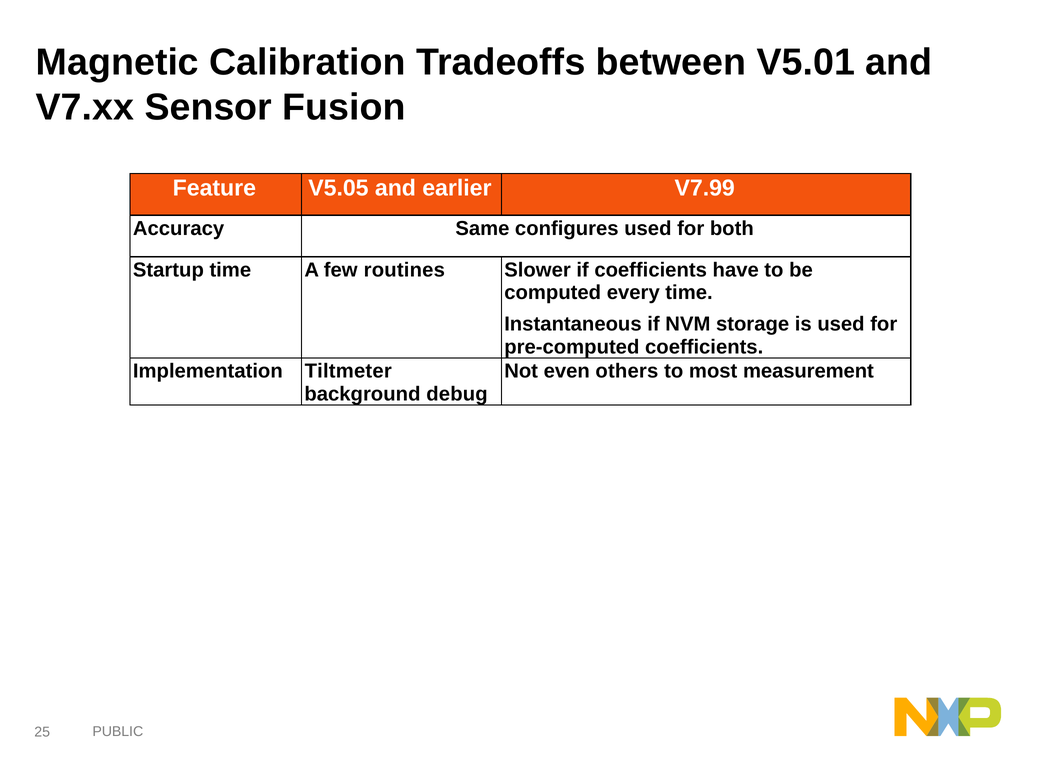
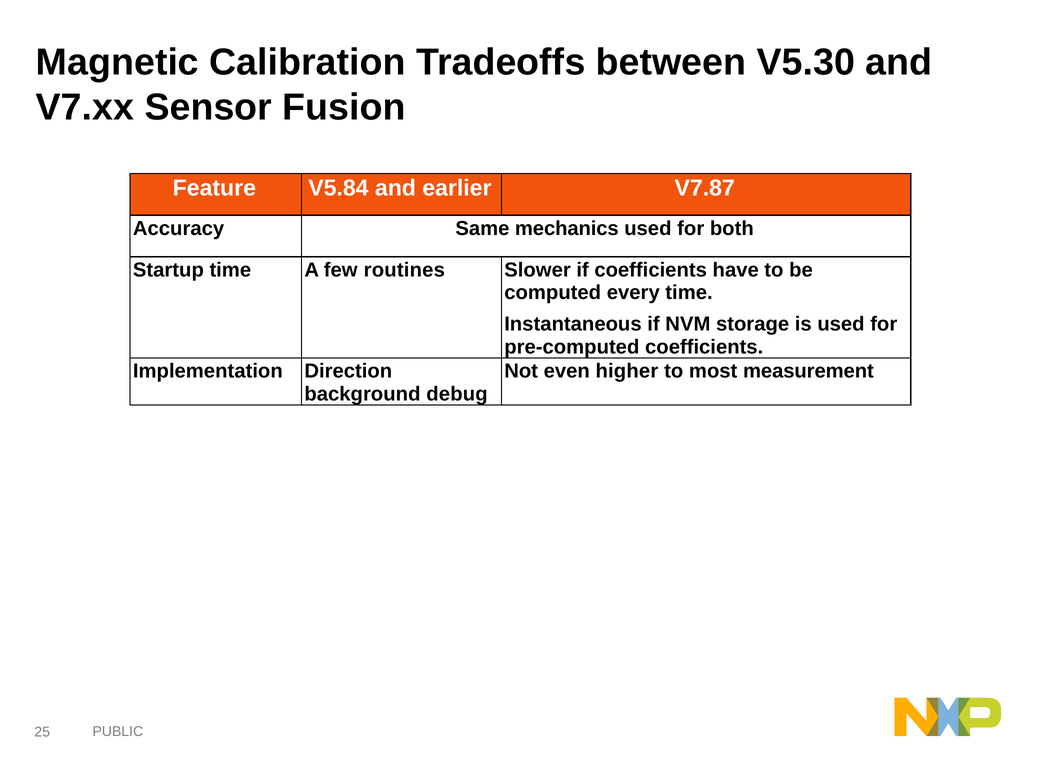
V5.01: V5.01 -> V5.30
V5.05: V5.05 -> V5.84
V7.99: V7.99 -> V7.87
configures: configures -> mechanics
Tiltmeter: Tiltmeter -> Direction
others: others -> higher
